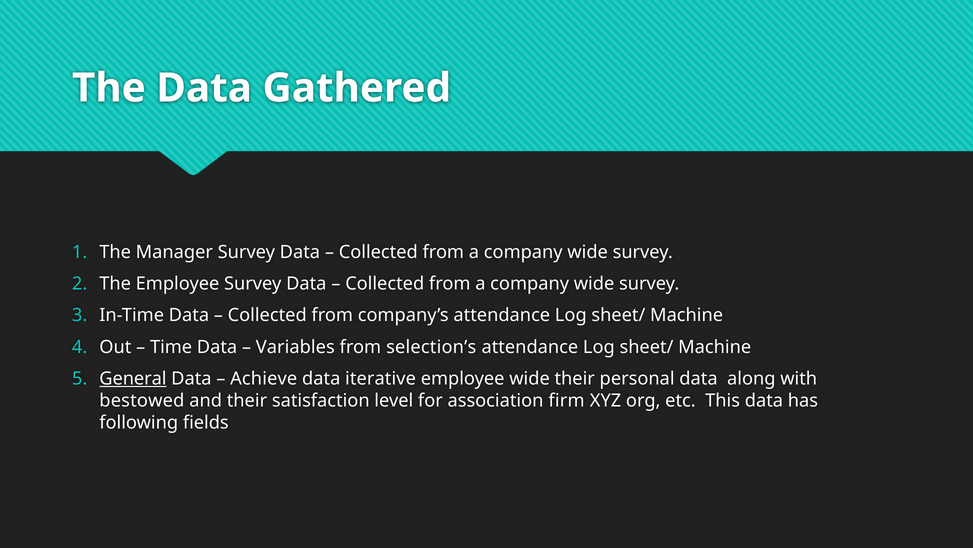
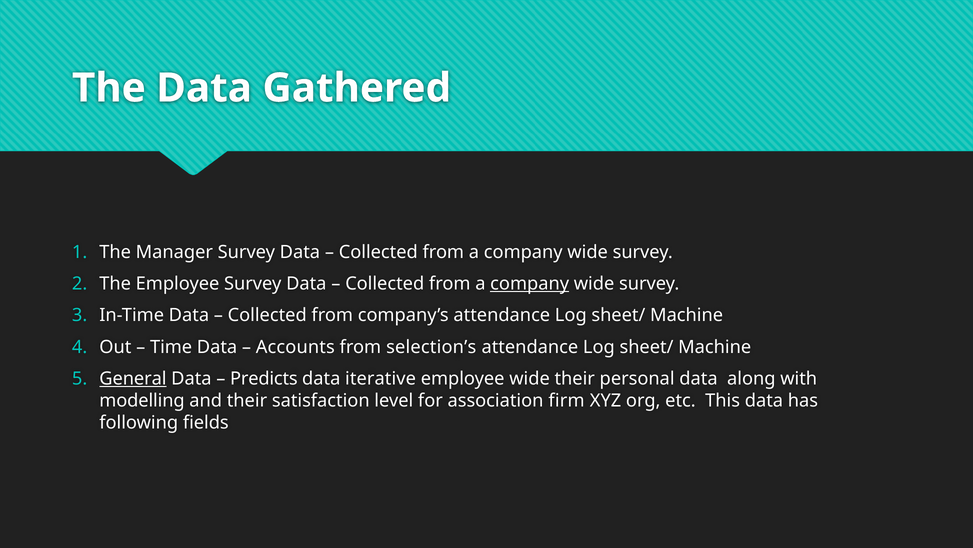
company at (530, 283) underline: none -> present
Variables: Variables -> Accounts
Achieve: Achieve -> Predicts
bestowed: bestowed -> modelling
